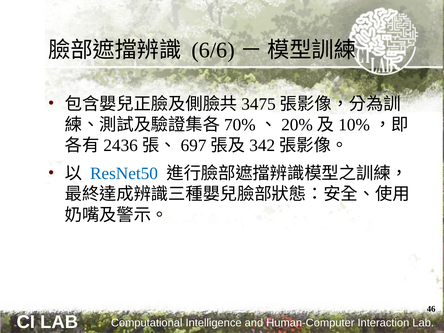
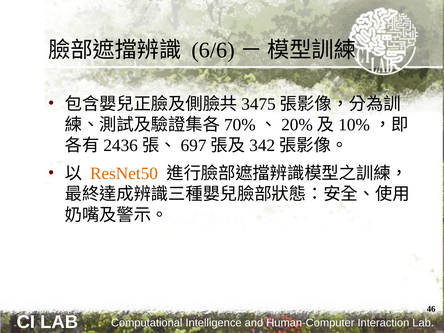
ResNet50 colour: blue -> orange
